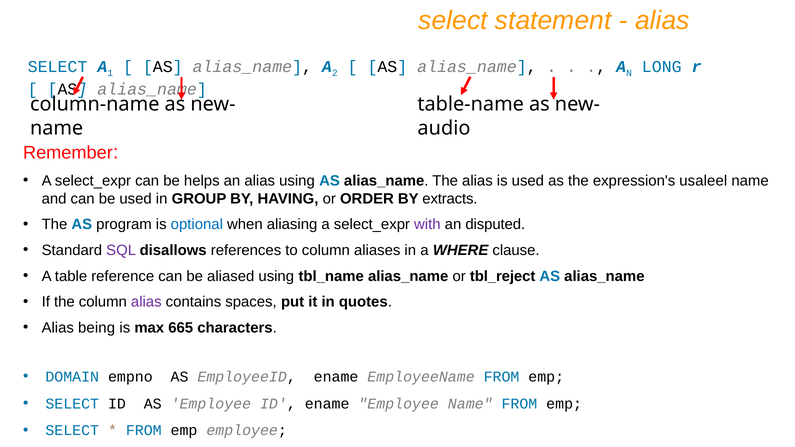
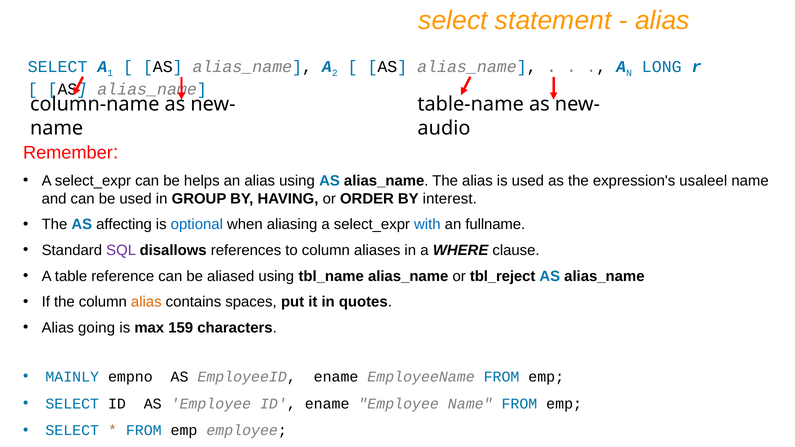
extracts: extracts -> interest
program: program -> affecting
with colour: purple -> blue
disputed: disputed -> fullname
alias at (146, 302) colour: purple -> orange
being: being -> going
665: 665 -> 159
DOMAIN: DOMAIN -> MAINLY
